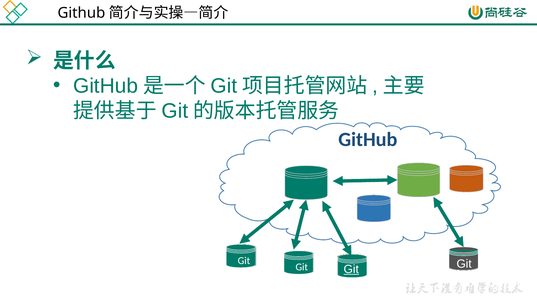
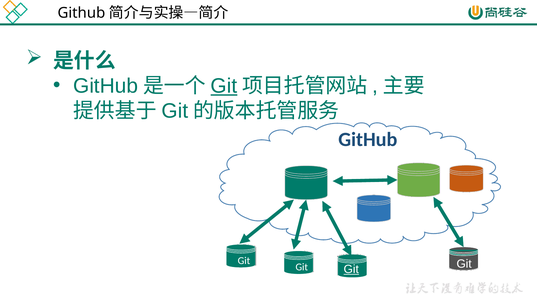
Git at (224, 86) underline: none -> present
